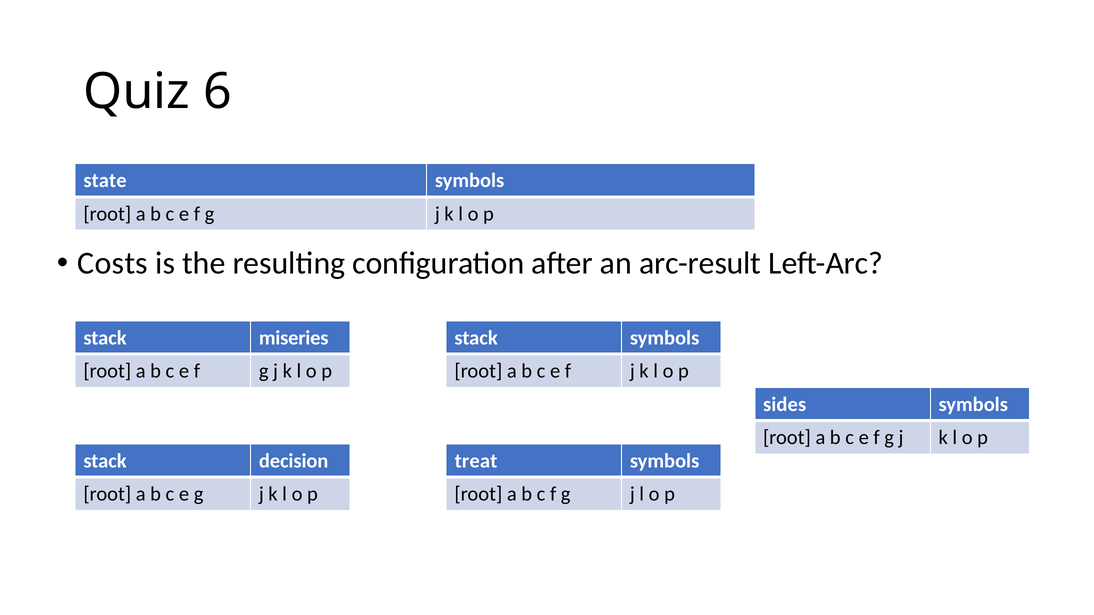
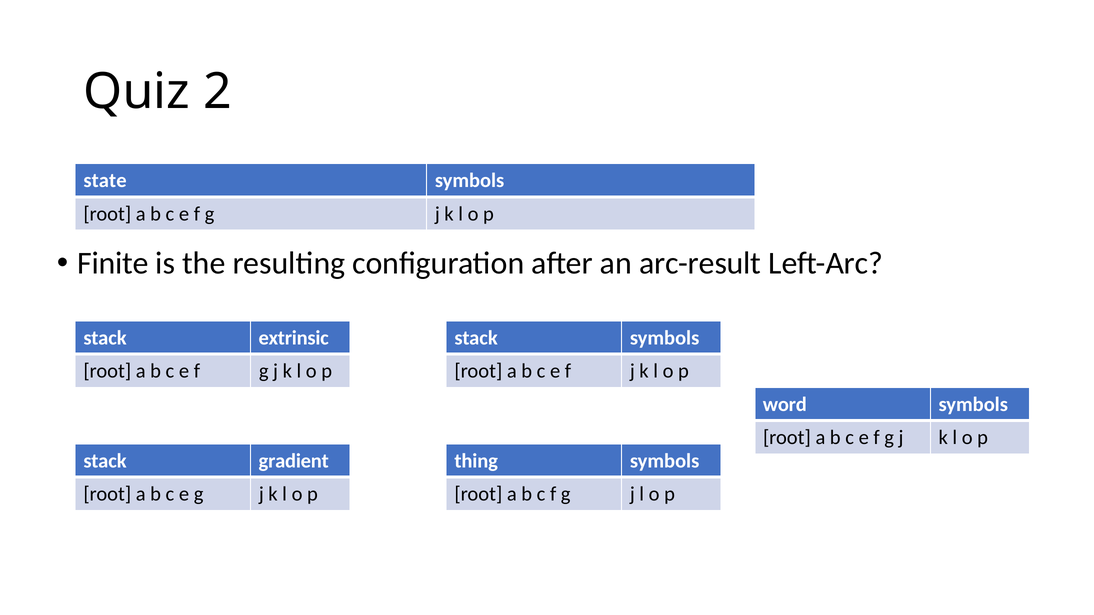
6: 6 -> 2
Costs: Costs -> Finite
miseries: miseries -> extrinsic
sides: sides -> word
decision: decision -> gradient
treat: treat -> thing
